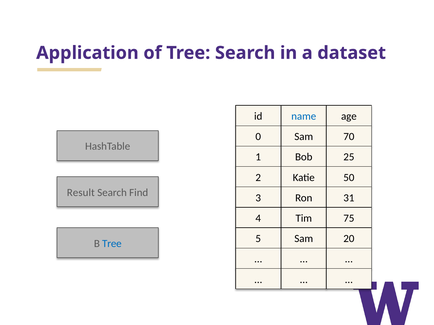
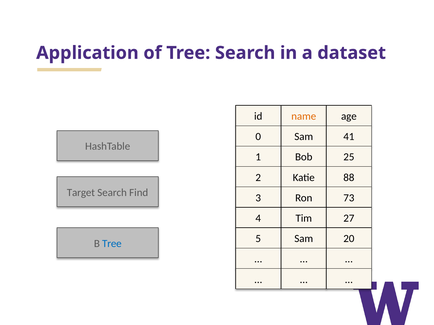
name colour: blue -> orange
70: 70 -> 41
50: 50 -> 88
Result: Result -> Target
31: 31 -> 73
75: 75 -> 27
